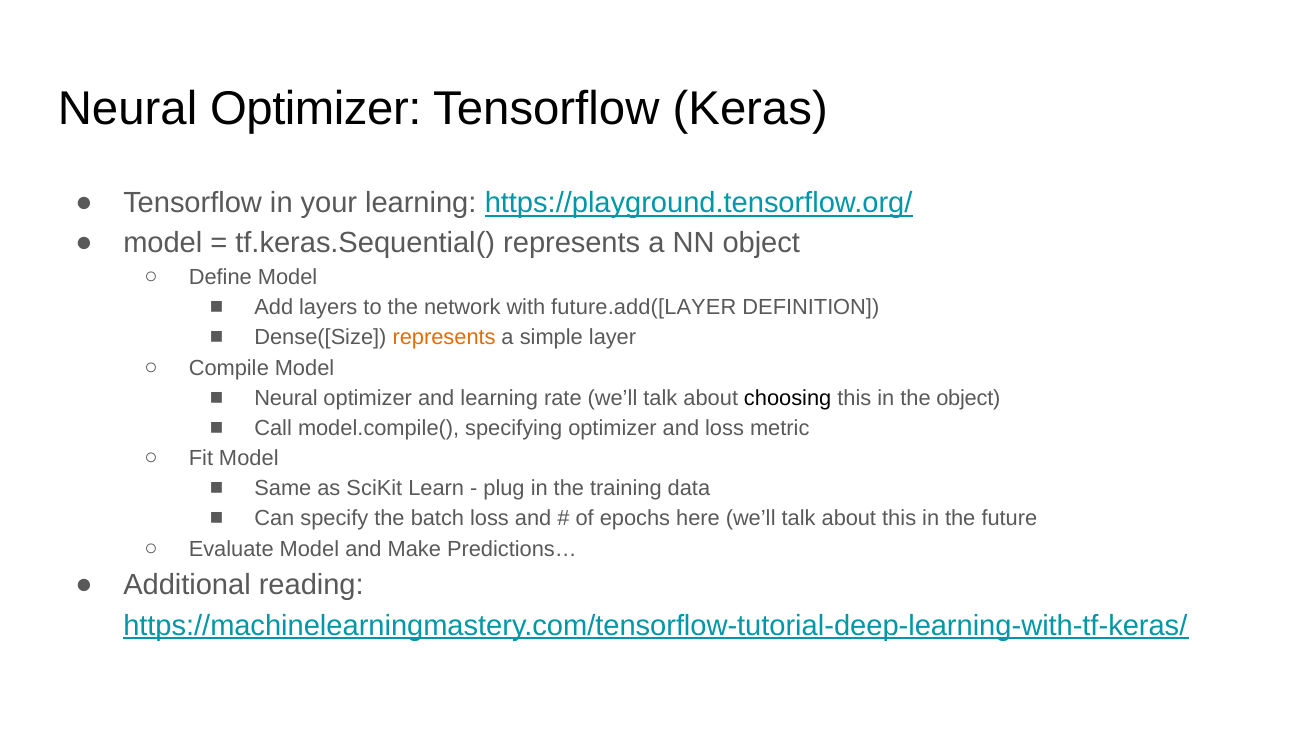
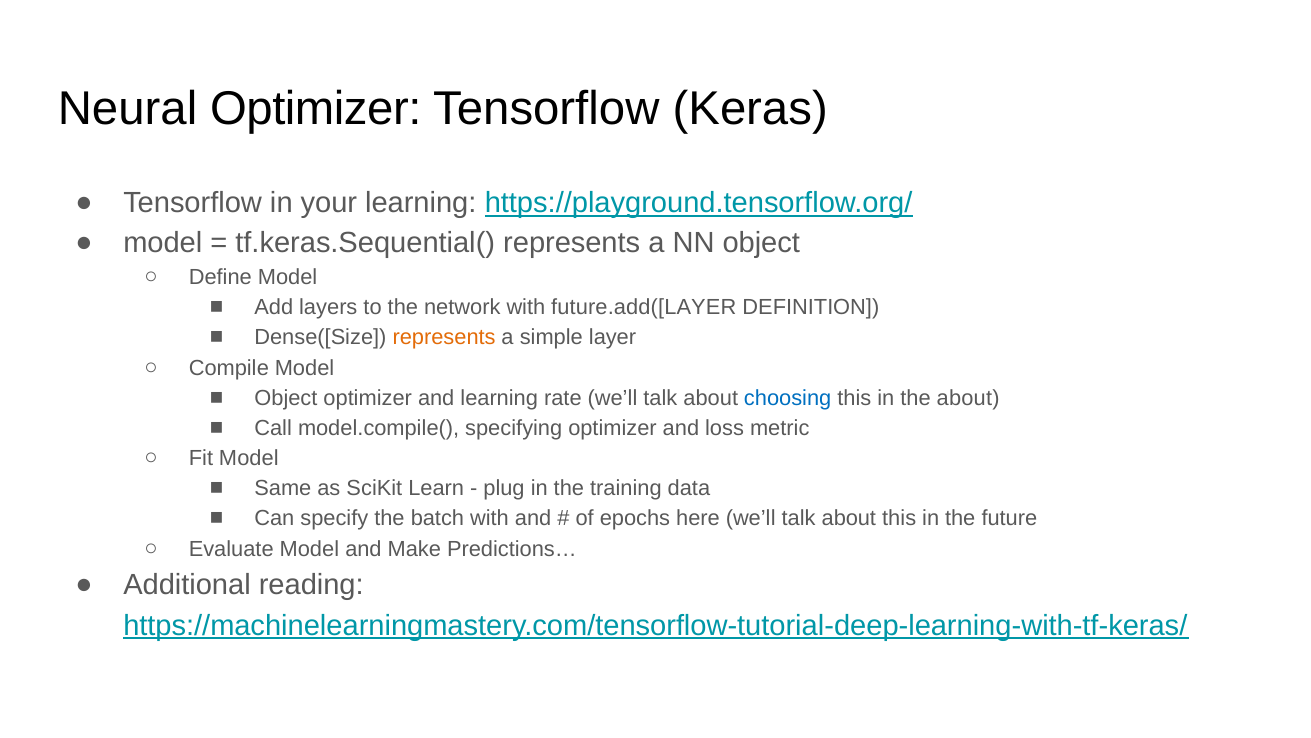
Neural at (286, 398): Neural -> Object
choosing colour: black -> blue
the object: object -> about
batch loss: loss -> with
